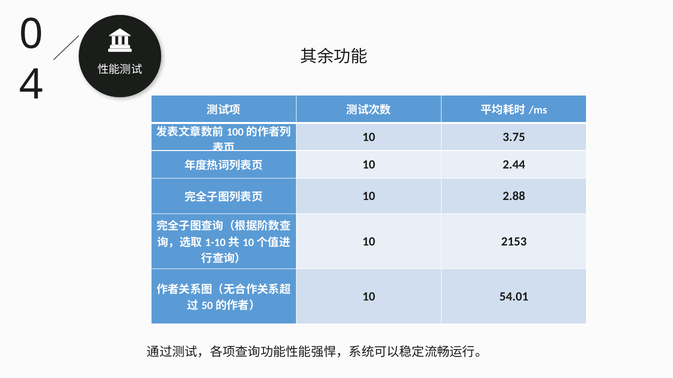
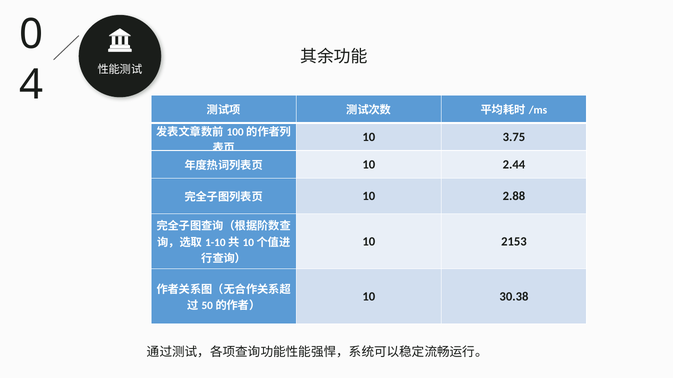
54.01: 54.01 -> 30.38
